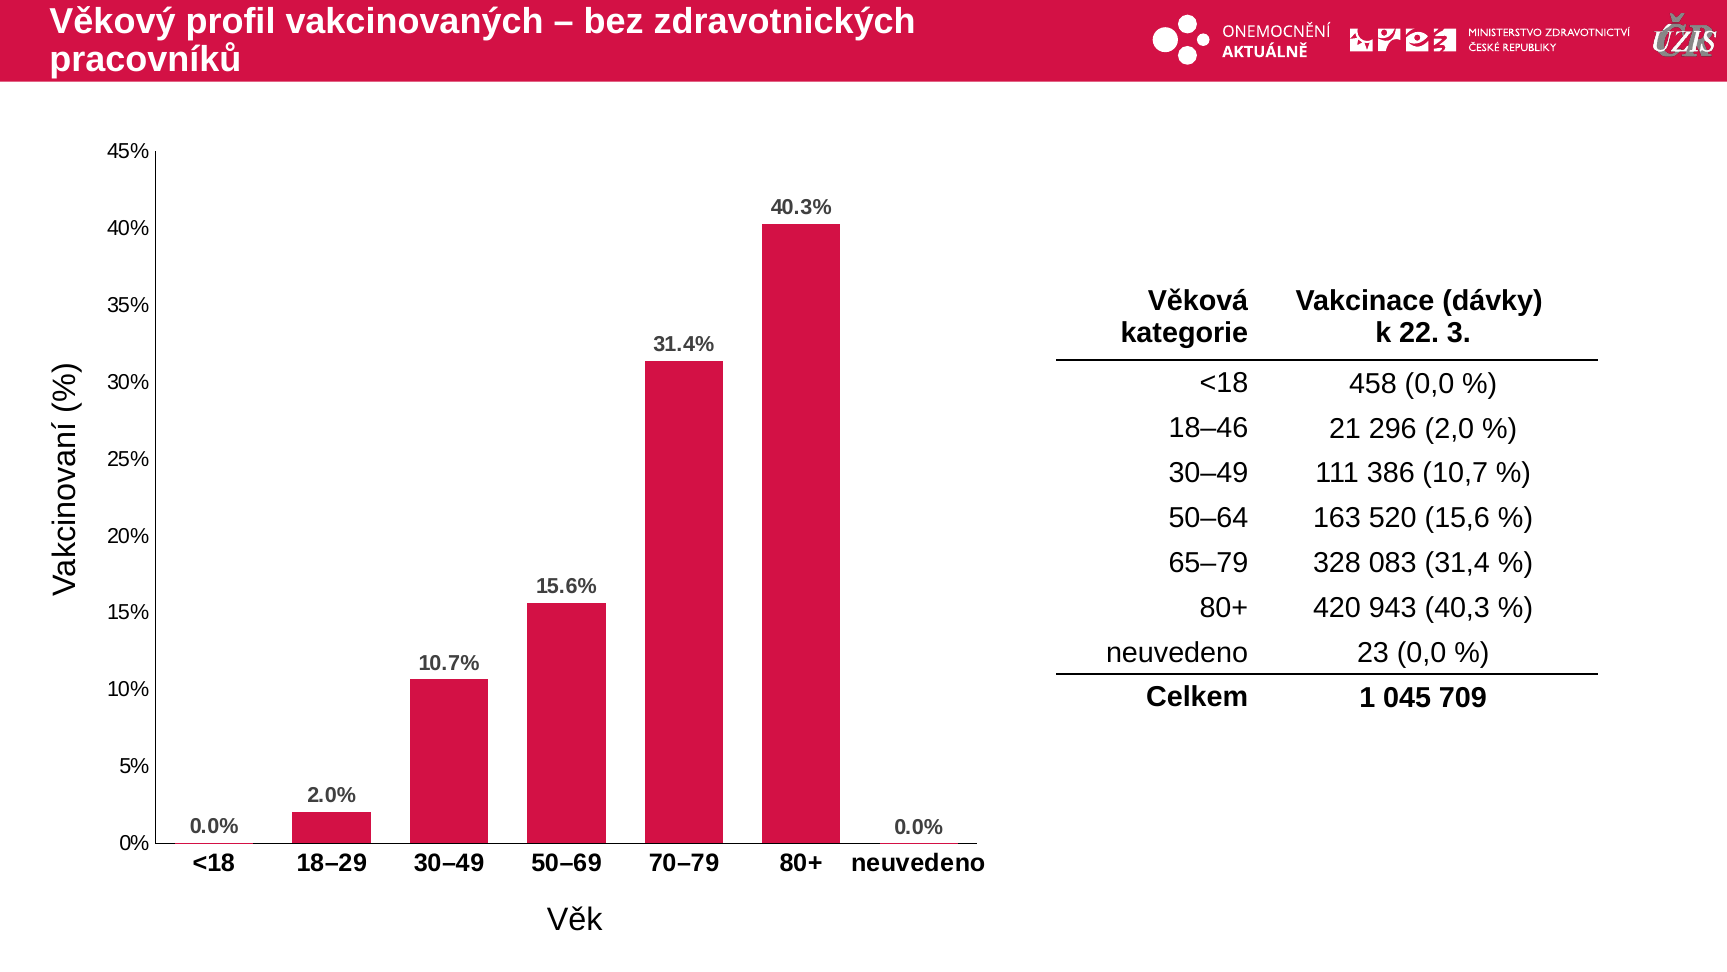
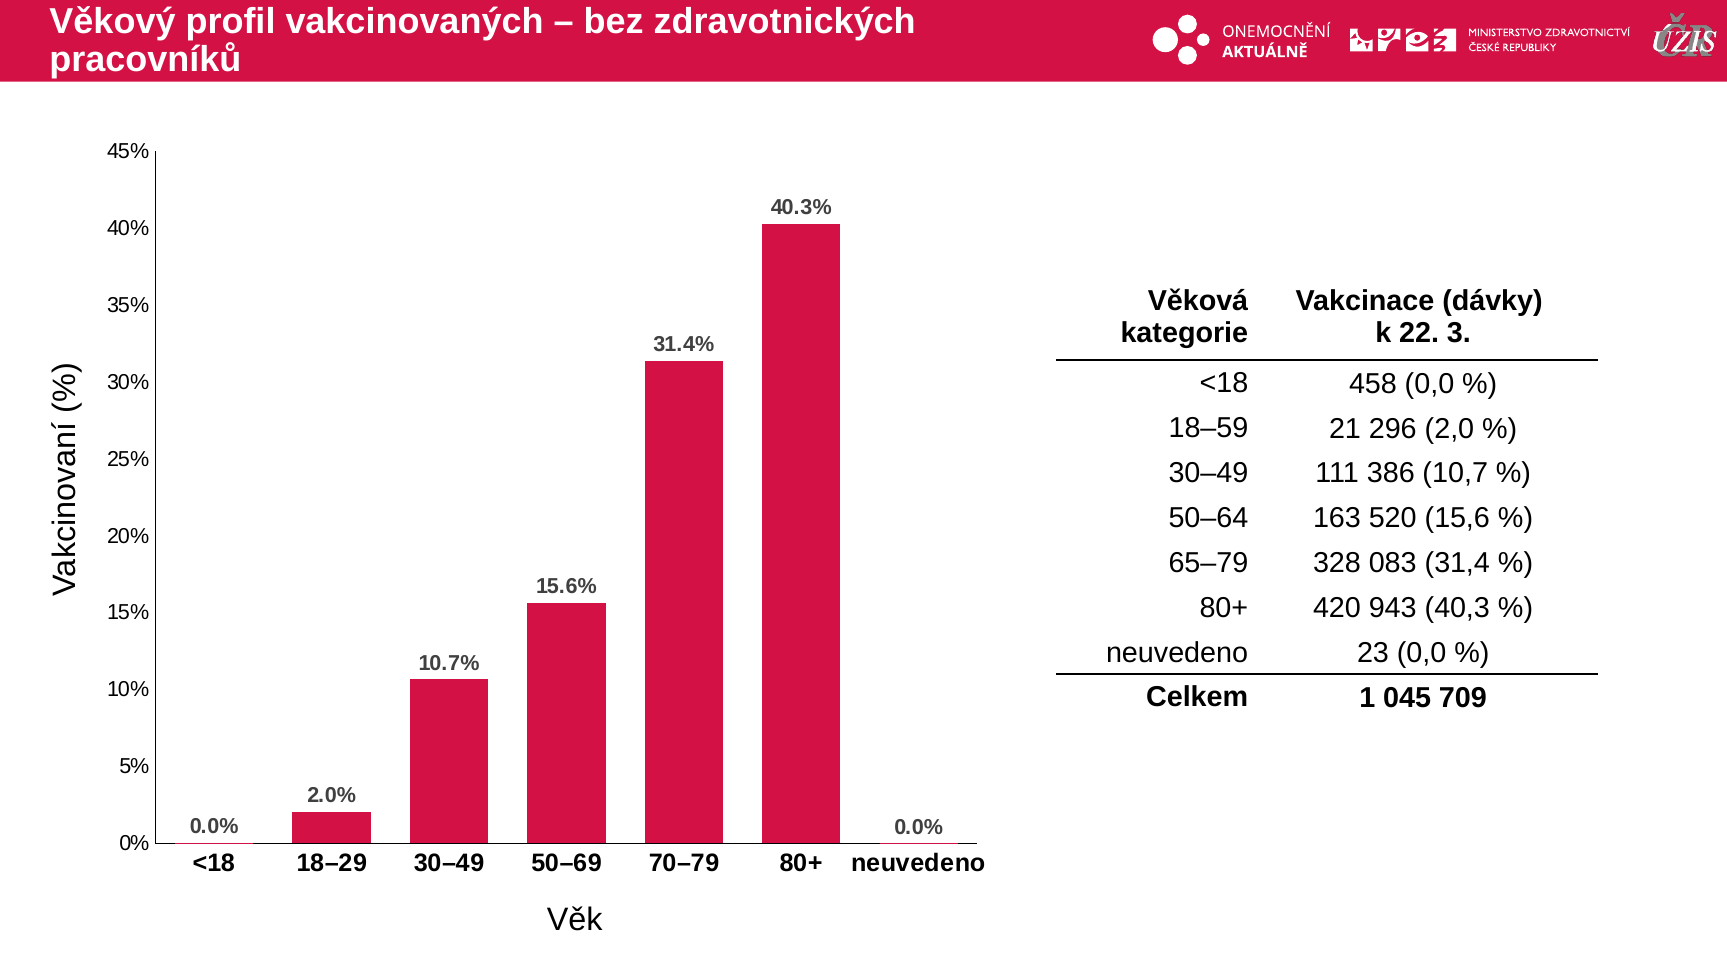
18–46: 18–46 -> 18–59
